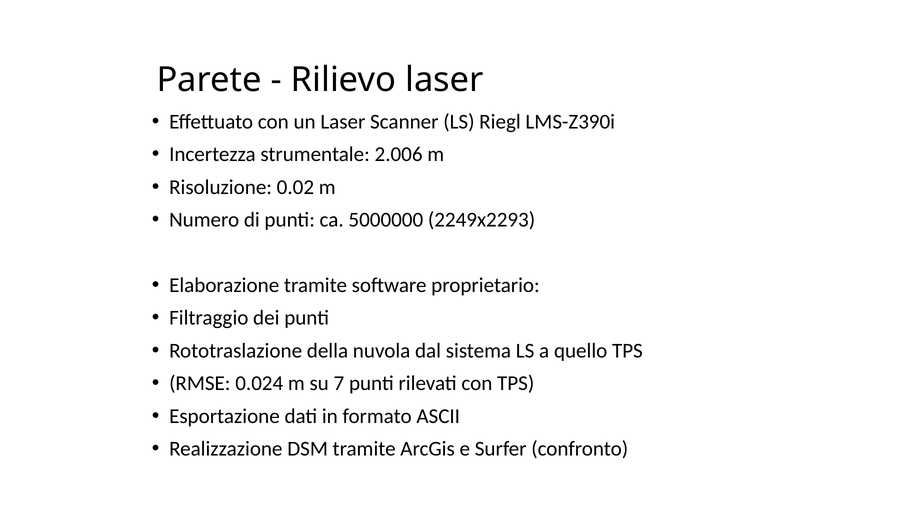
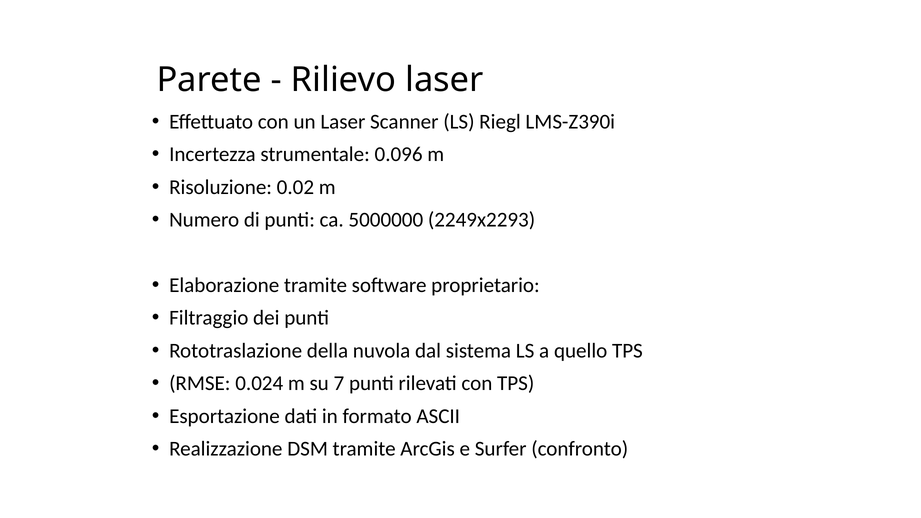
2.006: 2.006 -> 0.096
